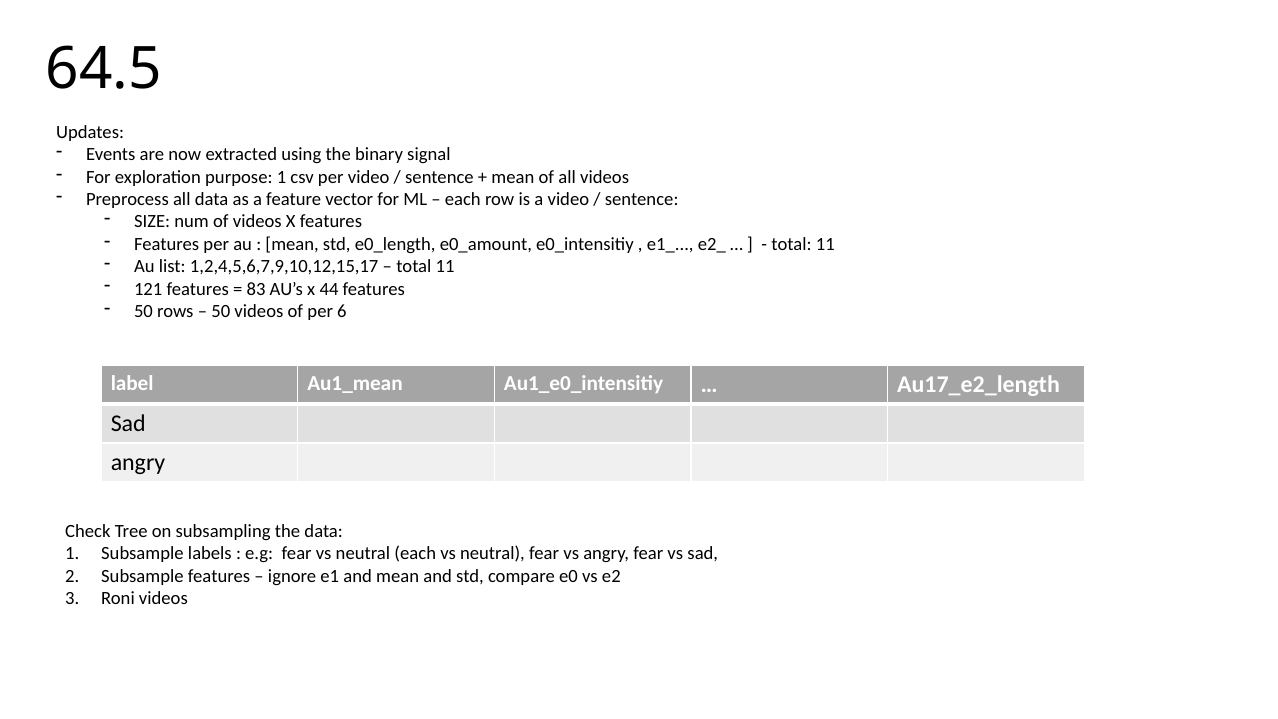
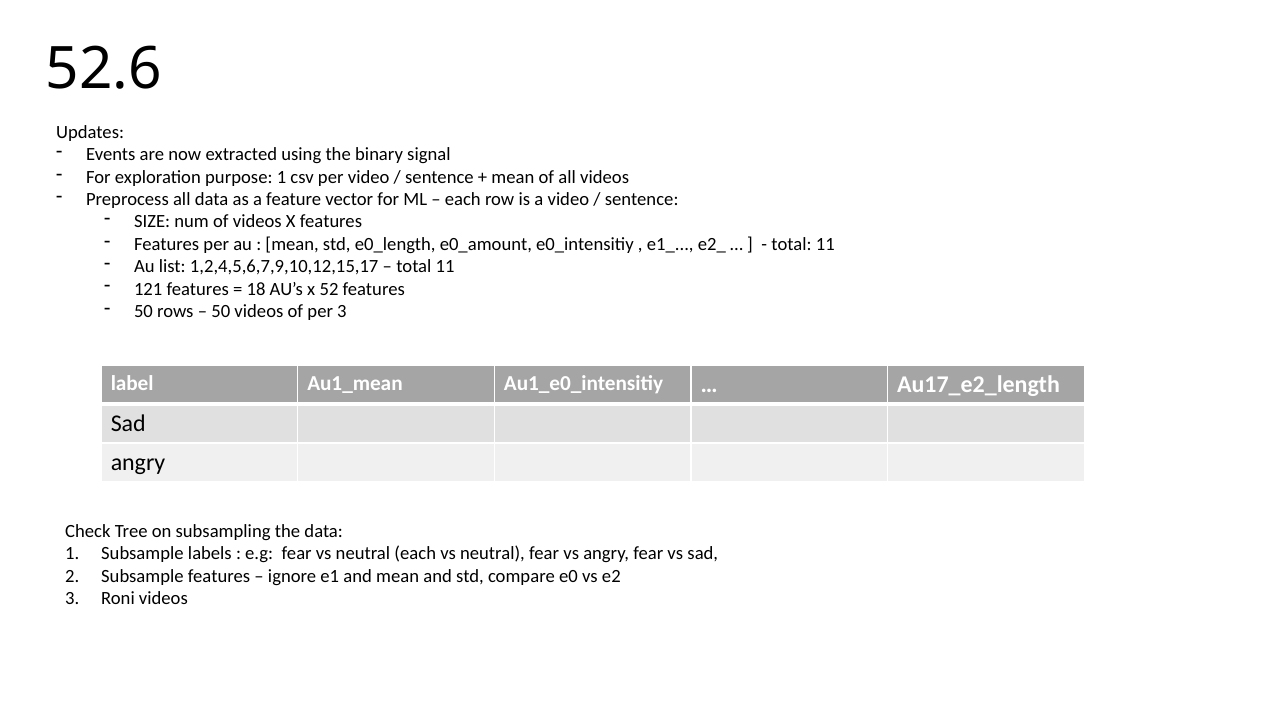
64.5: 64.5 -> 52.6
83: 83 -> 18
44: 44 -> 52
per 6: 6 -> 3
